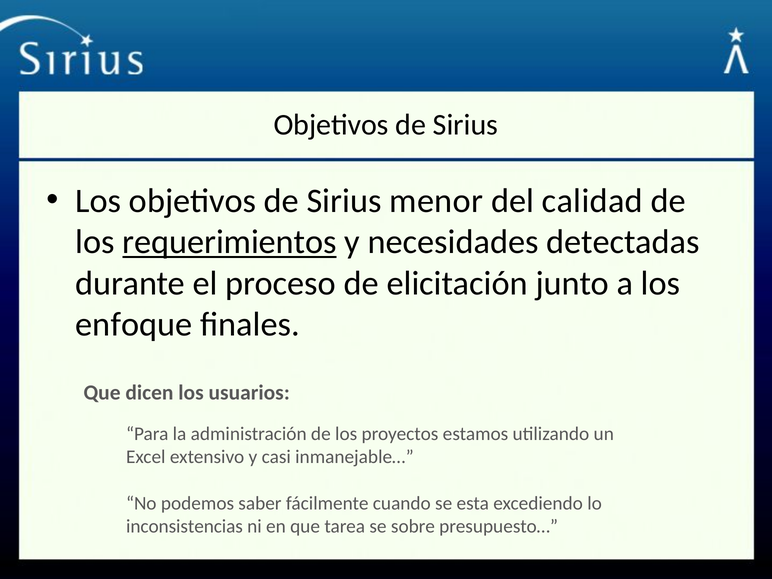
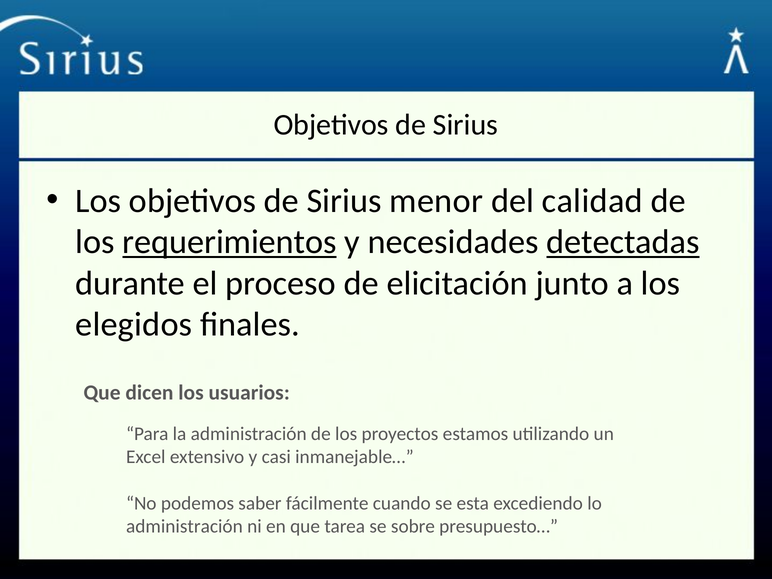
detectadas underline: none -> present
enfoque: enfoque -> elegidos
inconsistencias at (184, 526): inconsistencias -> administración
